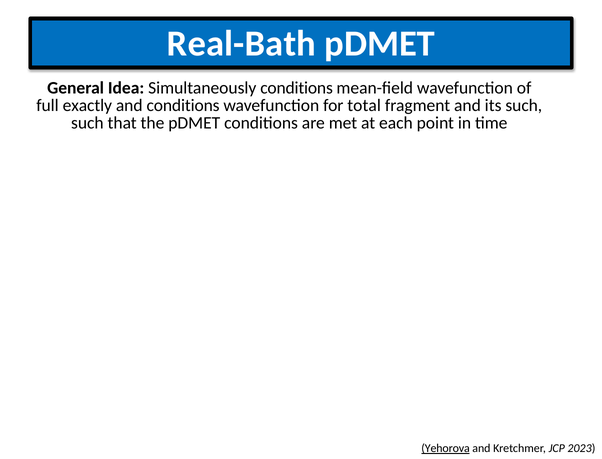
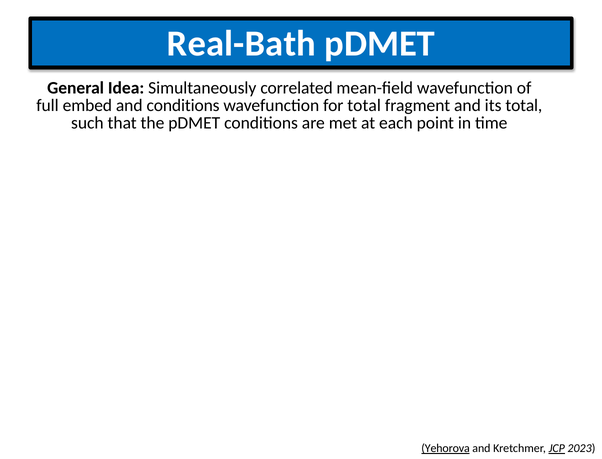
Simultaneously conditions: conditions -> correlated
exactly: exactly -> embed
its such: such -> total
JCP underline: none -> present
